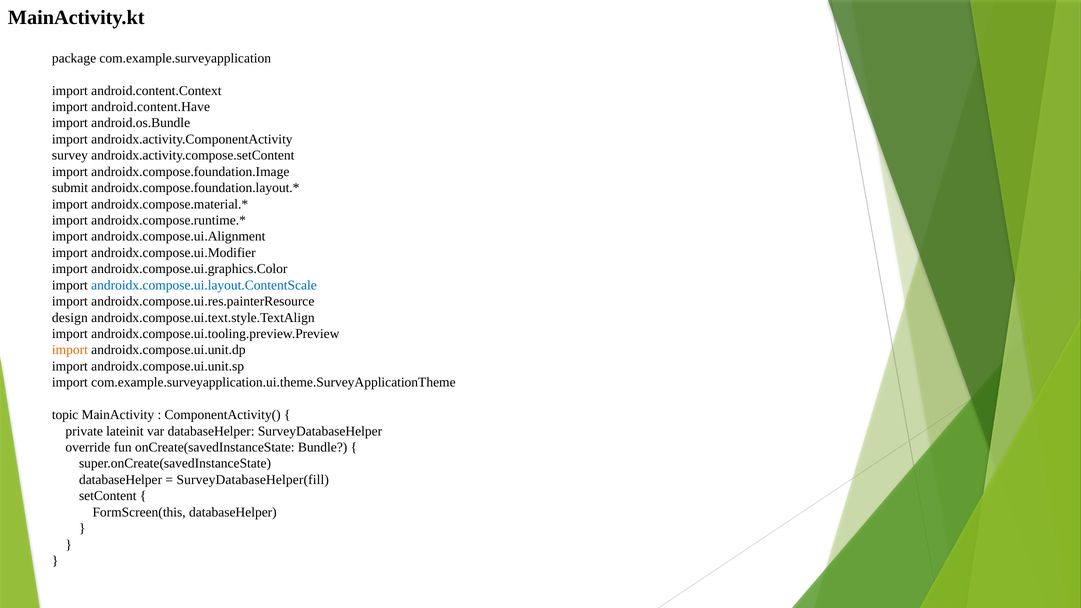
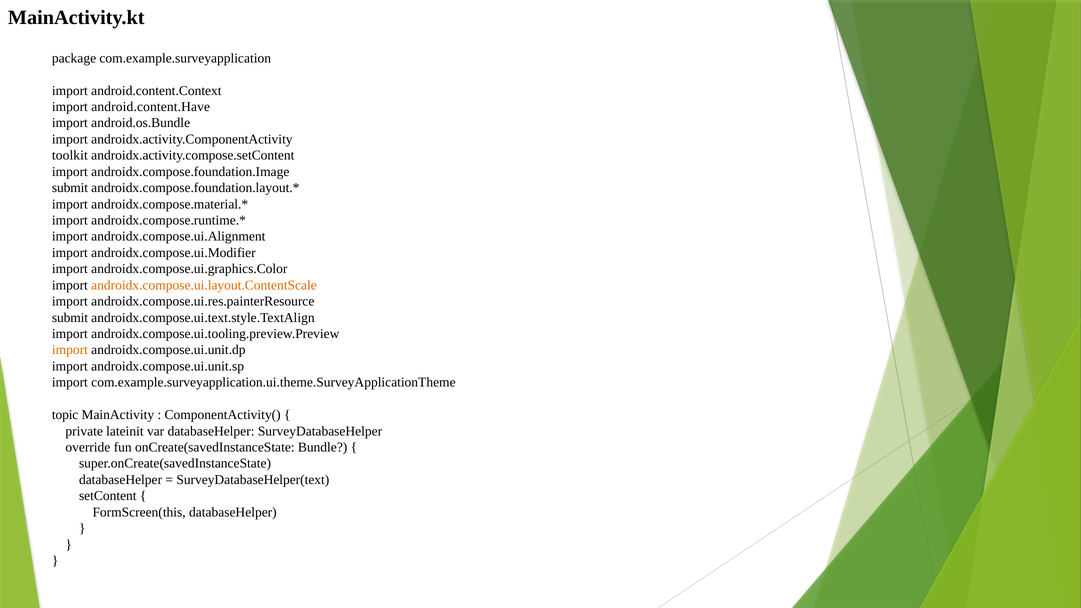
survey: survey -> toolkit
androidx.compose.ui.layout.ContentScale colour: blue -> orange
design at (70, 318): design -> submit
SurveyDatabaseHelper(fill: SurveyDatabaseHelper(fill -> SurveyDatabaseHelper(text
